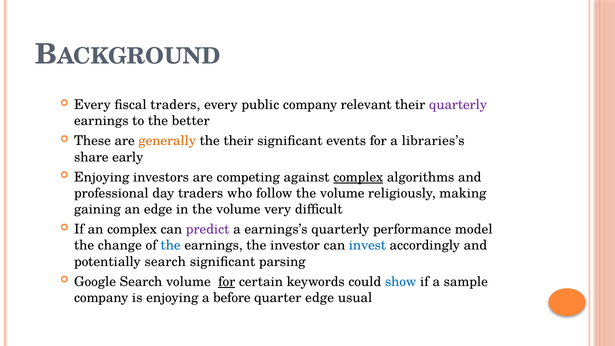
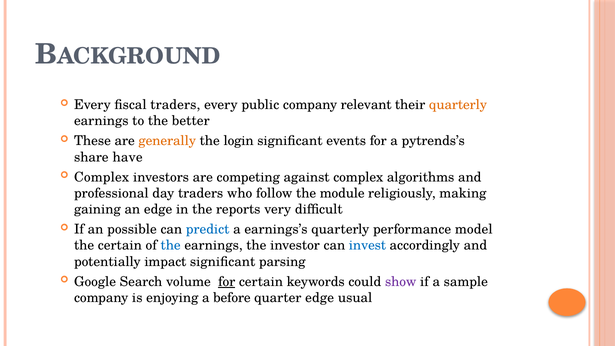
quarterly at (458, 105) colour: purple -> orange
the their: their -> login
libraries’s: libraries’s -> pytrends’s
early: early -> have
Enjoying at (102, 177): Enjoying -> Complex
complex at (358, 177) underline: present -> none
follow the volume: volume -> module
in the volume: volume -> reports
an complex: complex -> possible
predict colour: purple -> blue
the change: change -> certain
potentially search: search -> impact
show colour: blue -> purple
